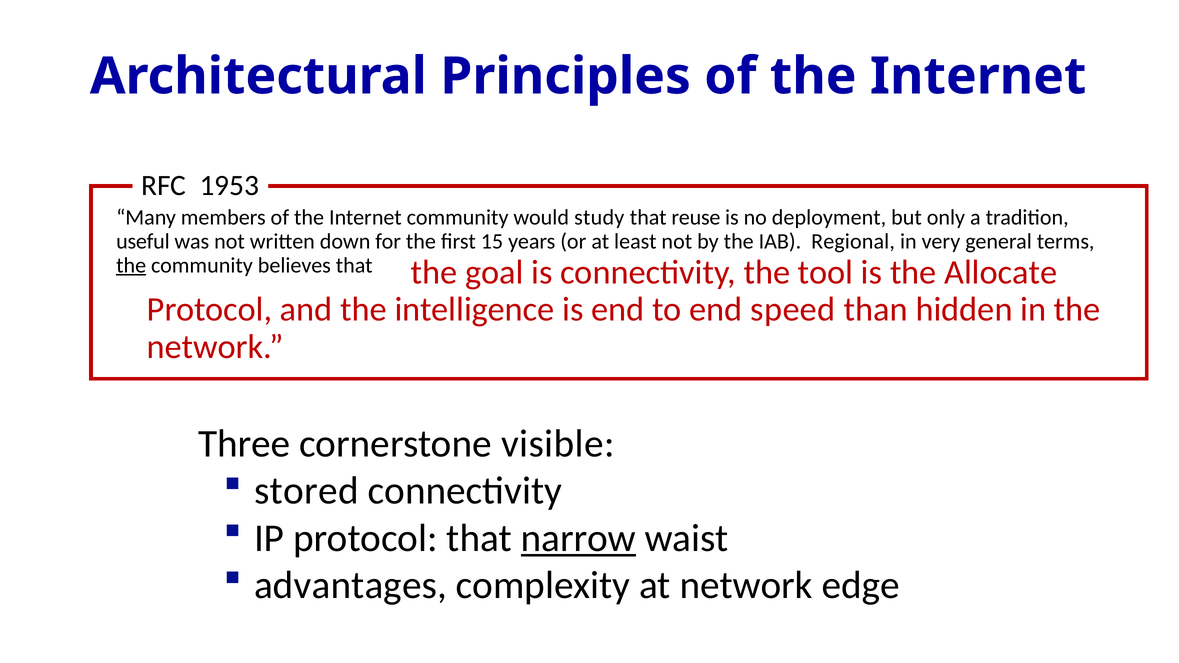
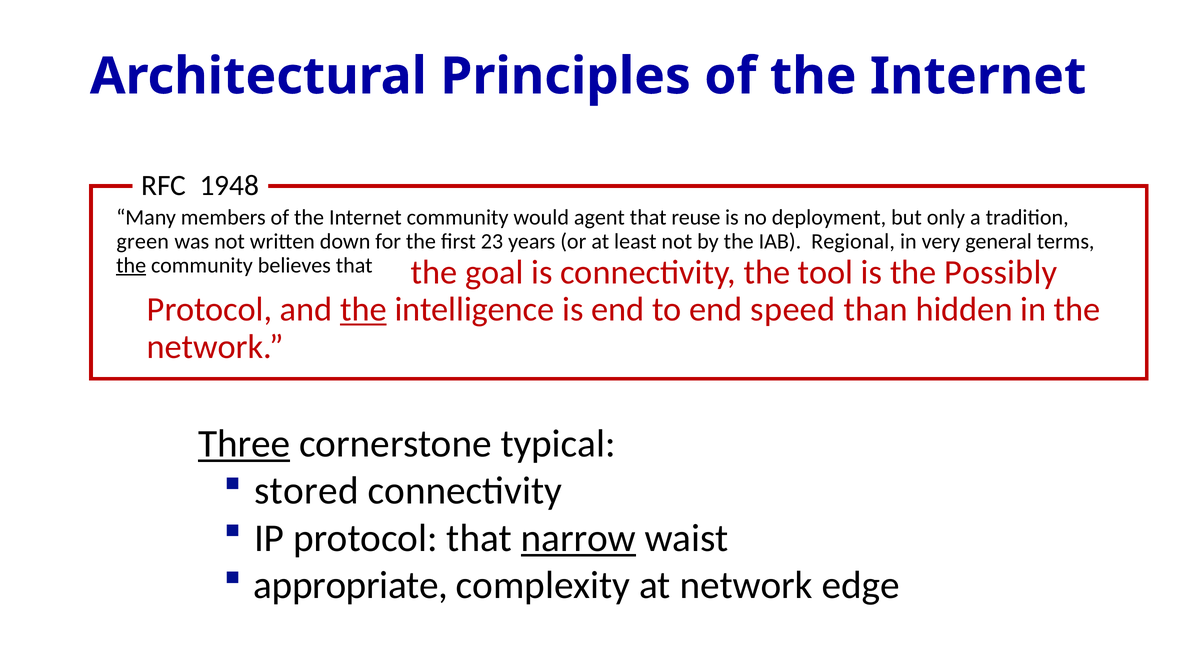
1953: 1953 -> 1948
study: study -> agent
useful: useful -> green
15: 15 -> 23
Allocate: Allocate -> Possibly
the at (363, 310) underline: none -> present
Three underline: none -> present
visible: visible -> typical
advantages: advantages -> appropriate
